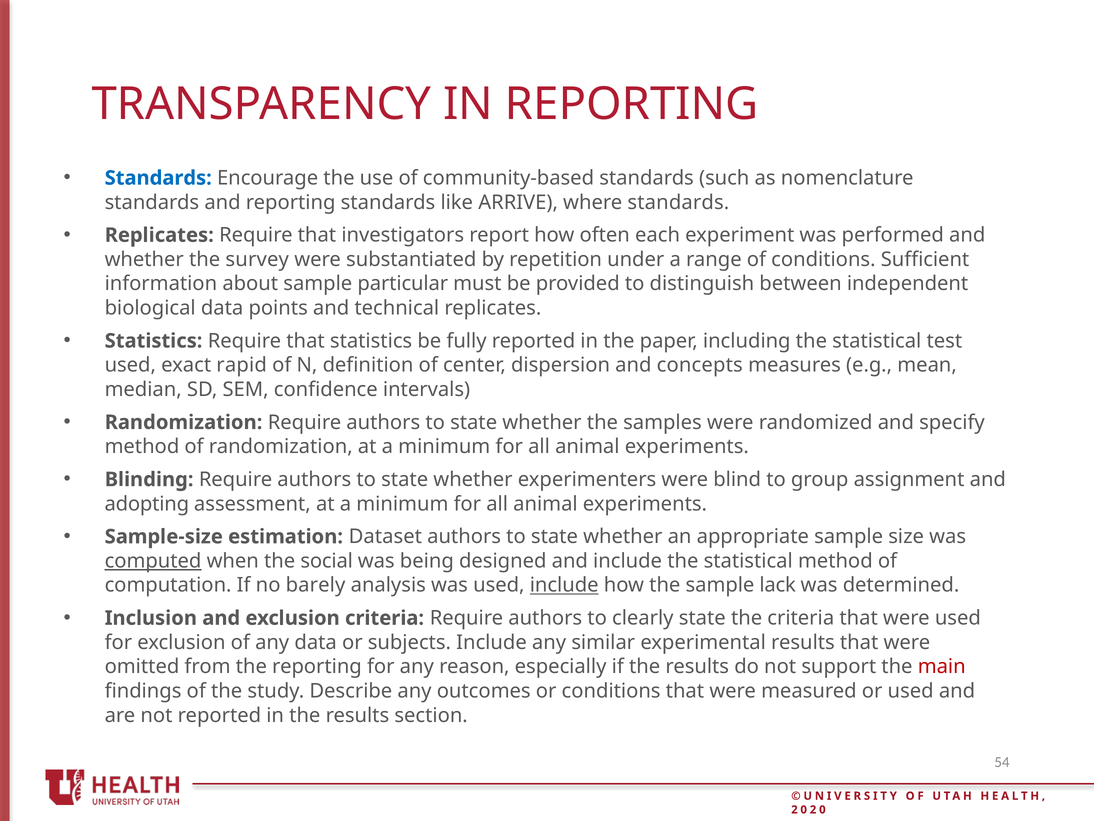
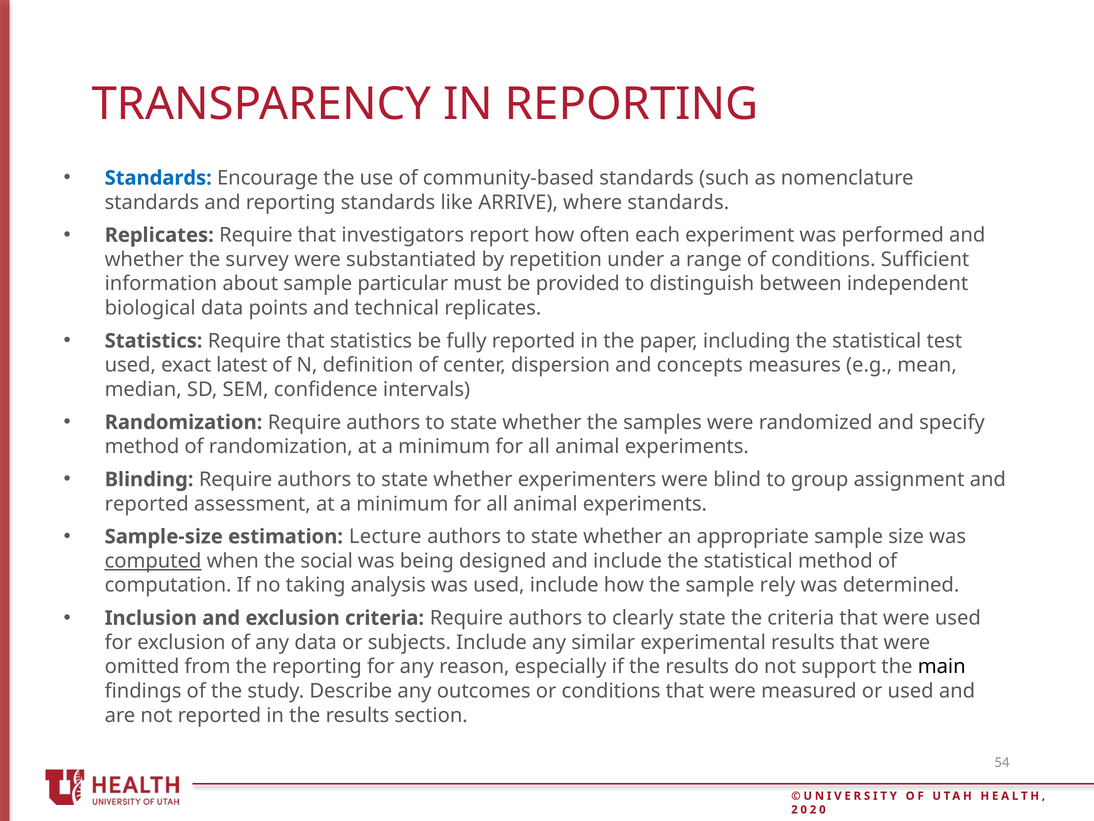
rapid: rapid -> latest
adopting at (147, 504): adopting -> reported
Dataset: Dataset -> Lecture
barely: barely -> taking
include at (564, 585) underline: present -> none
lack: lack -> rely
main colour: red -> black
